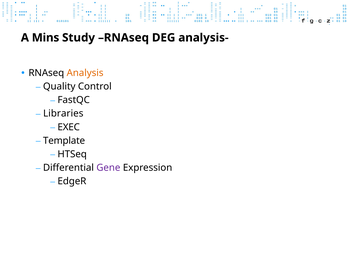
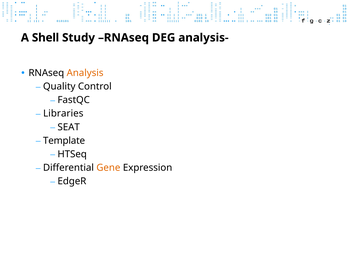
Mins: Mins -> Shell
EXEC: EXEC -> SEAT
Gene colour: purple -> orange
